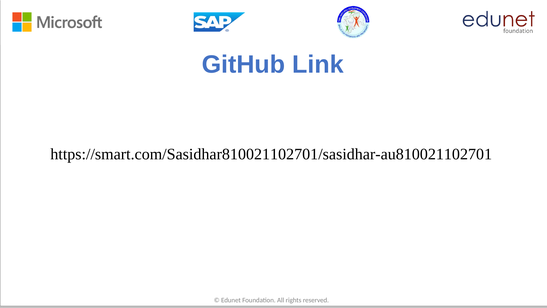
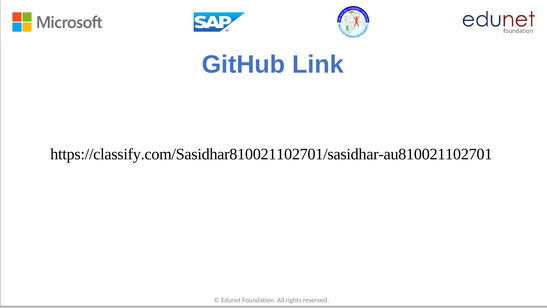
https://smart.com/Sasidhar810021102701/sasidhar-au810021102701: https://smart.com/Sasidhar810021102701/sasidhar-au810021102701 -> https://classify.com/Sasidhar810021102701/sasidhar-au810021102701
